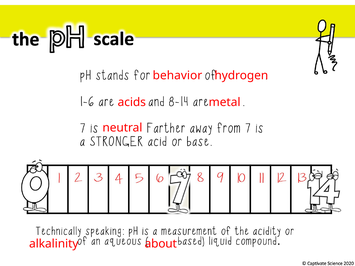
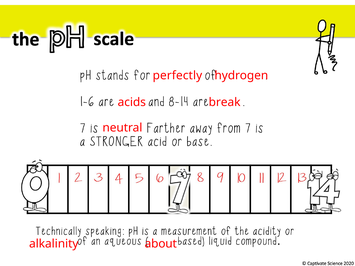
behavior: behavior -> perfectly
metal: metal -> break
